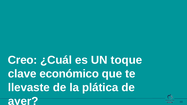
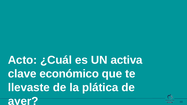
Creo: Creo -> Acto
toque: toque -> activa
